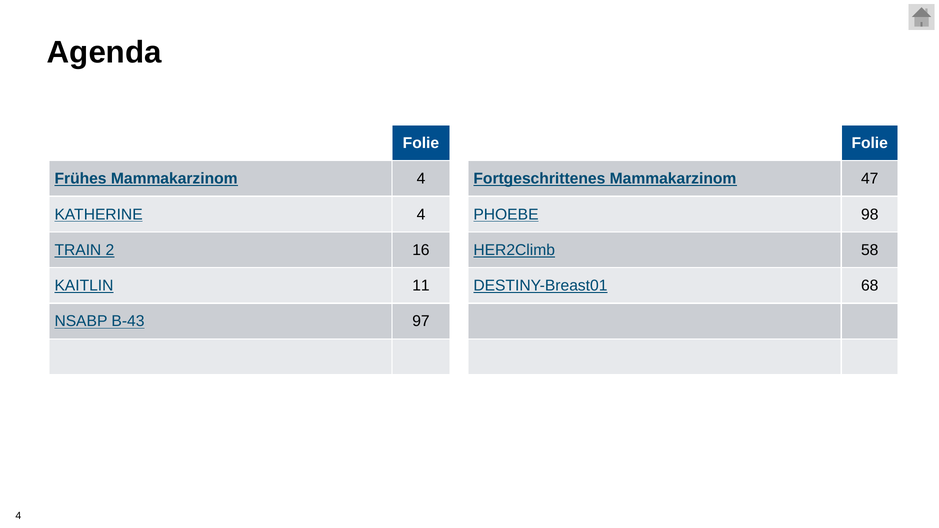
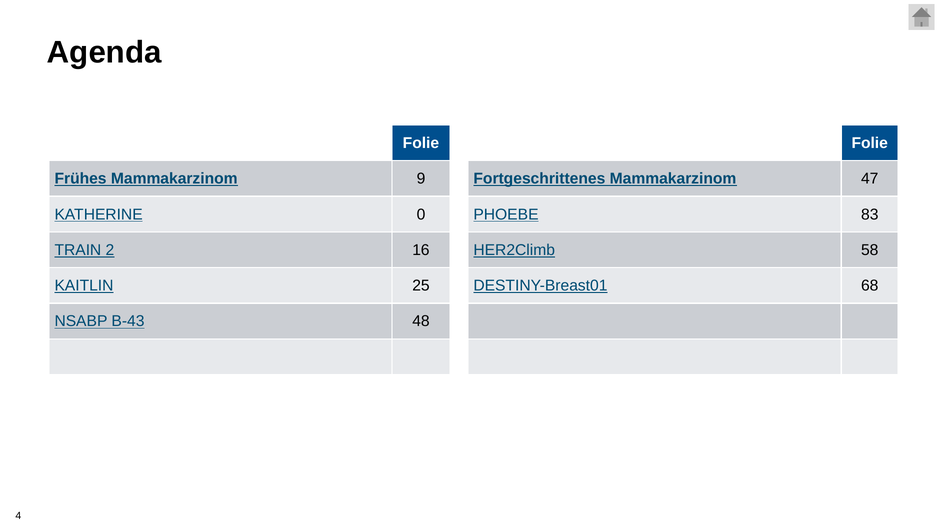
Mammakarzinom 4: 4 -> 9
KATHERINE 4: 4 -> 0
98: 98 -> 83
11: 11 -> 25
97: 97 -> 48
